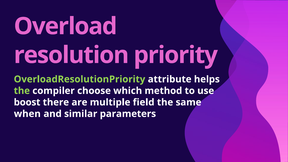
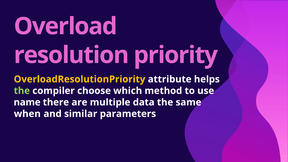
OverloadResolutionPriority colour: light green -> yellow
boost: boost -> name
field: field -> data
